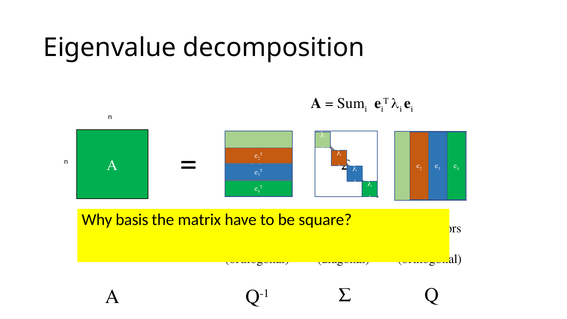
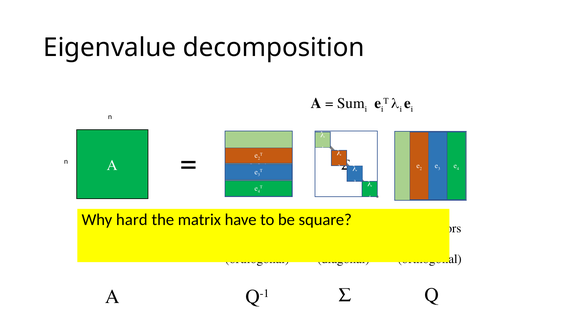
basis: basis -> hard
